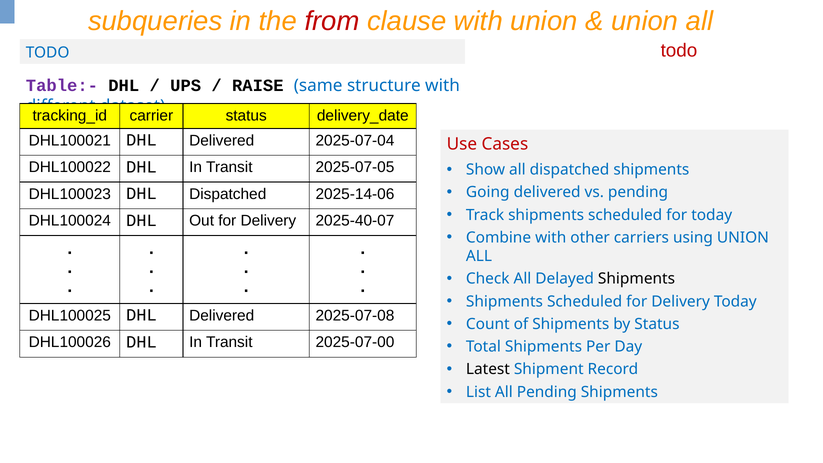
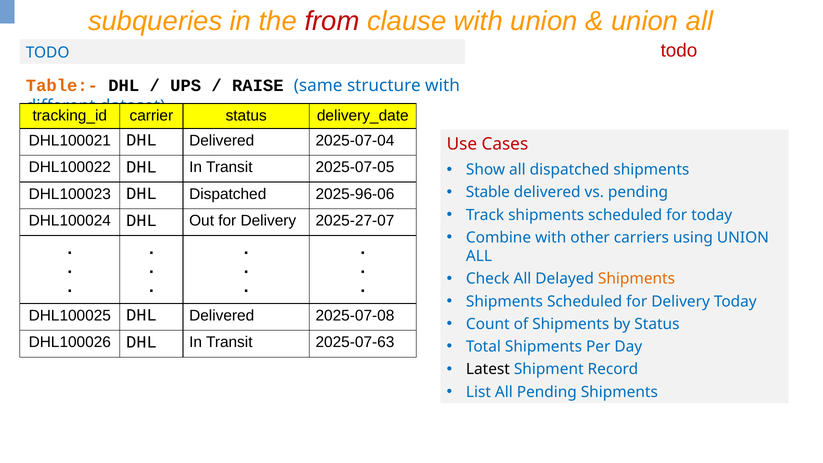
Table:- colour: purple -> orange
Going: Going -> Stable
2025-14-06: 2025-14-06 -> 2025-96-06
2025-40-07: 2025-40-07 -> 2025-27-07
Shipments at (637, 279) colour: black -> orange
2025-07-00: 2025-07-00 -> 2025-07-63
